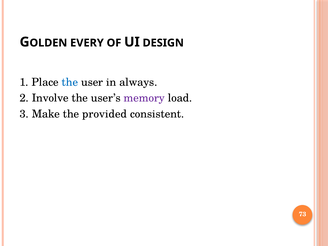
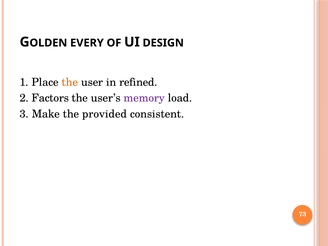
the at (70, 82) colour: blue -> orange
always: always -> refined
Involve: Involve -> Factors
